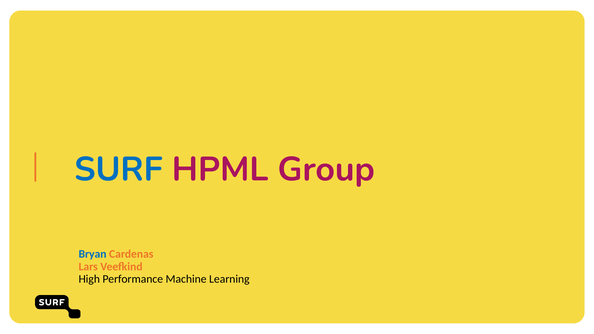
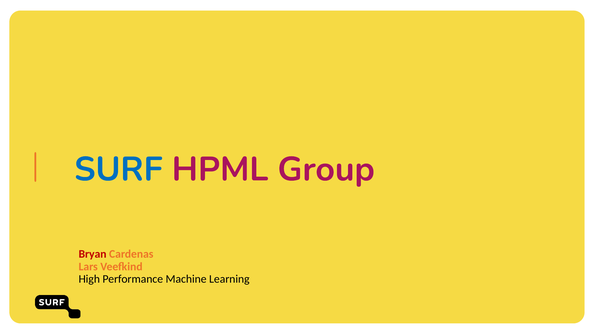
Bryan colour: blue -> red
